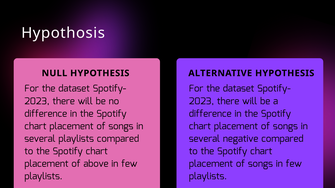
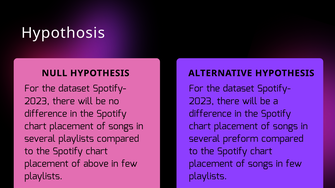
negative: negative -> preform
